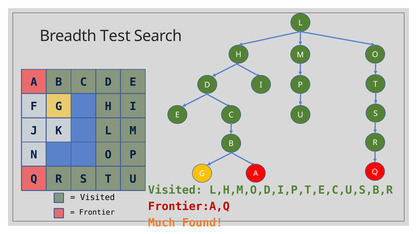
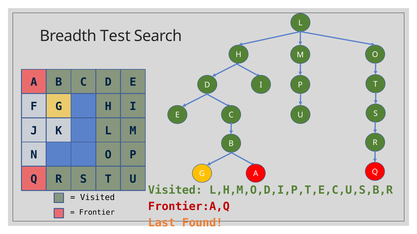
Much: Much -> Last
